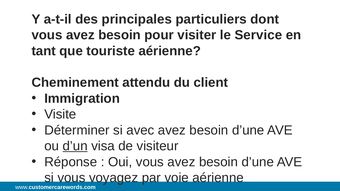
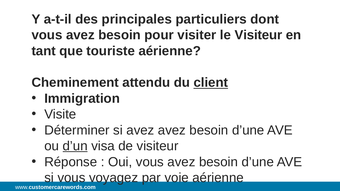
le Service: Service -> Visiteur
client underline: none -> present
si avec: avec -> avez
